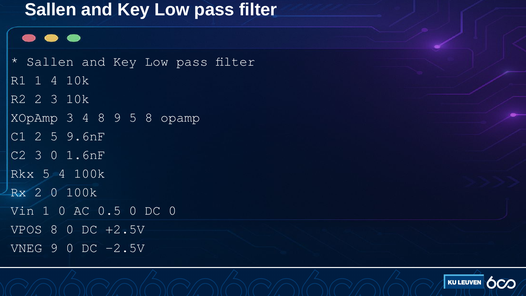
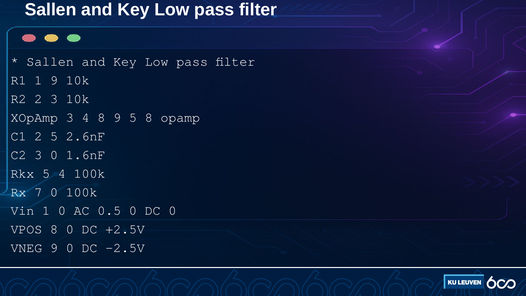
1 4: 4 -> 9
9.6nF: 9.6nF -> 2.6nF
Rx 2: 2 -> 7
